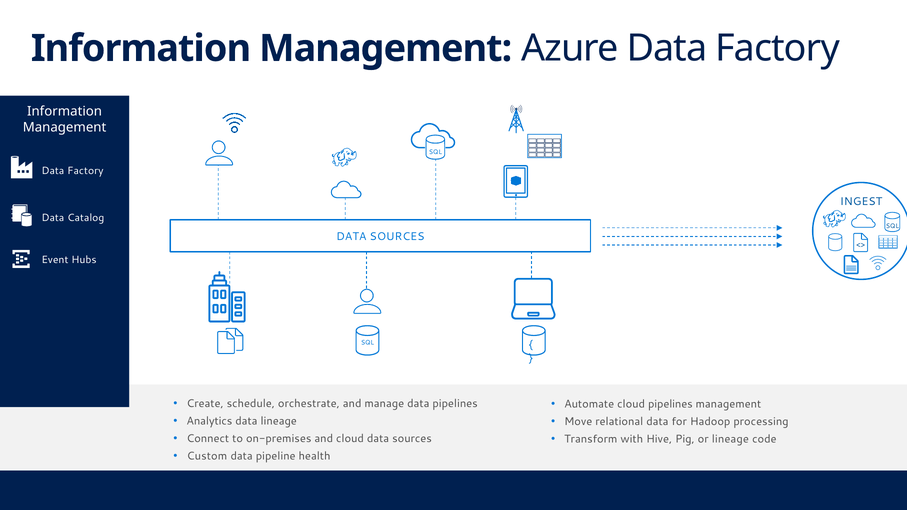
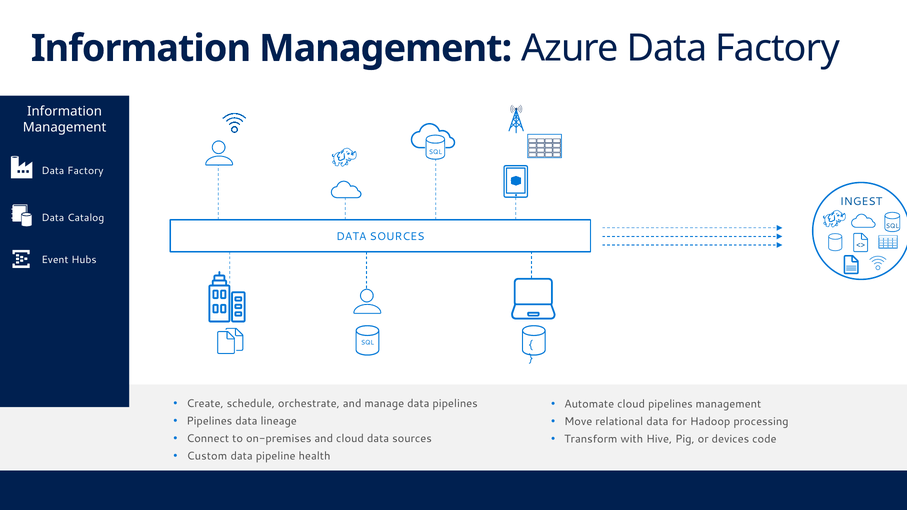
Analytics at (209, 421): Analytics -> Pipelines
or lineage: lineage -> devices
